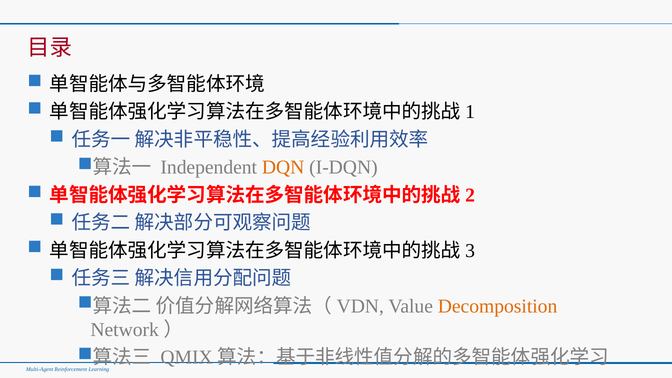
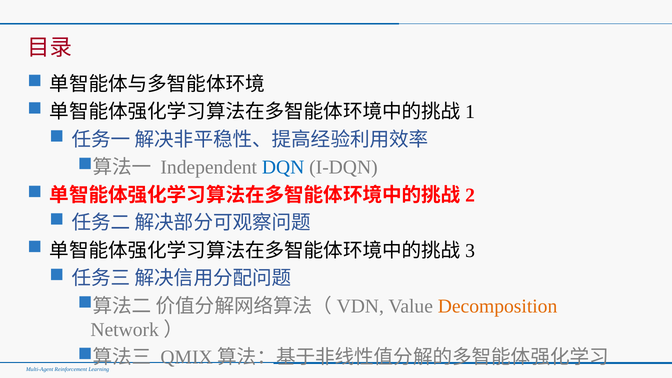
DQN colour: orange -> blue
